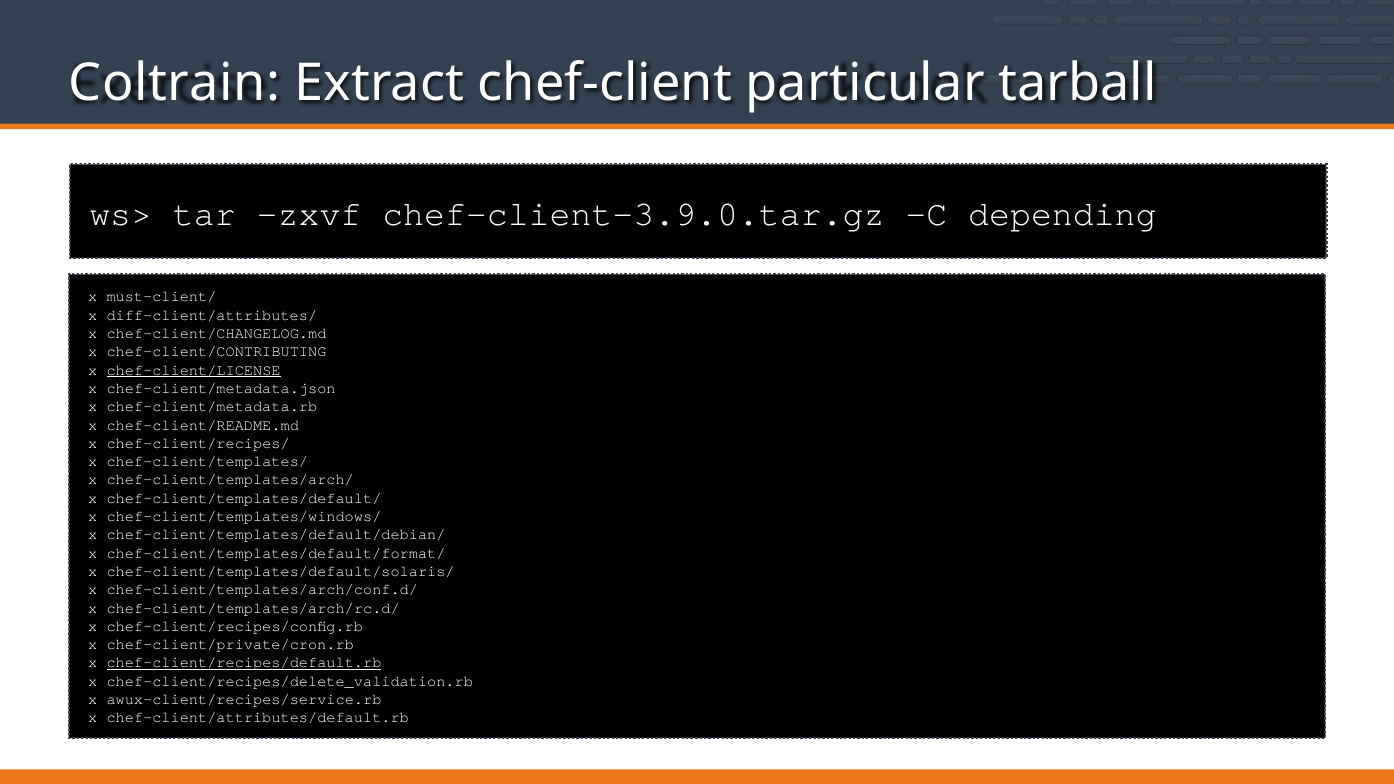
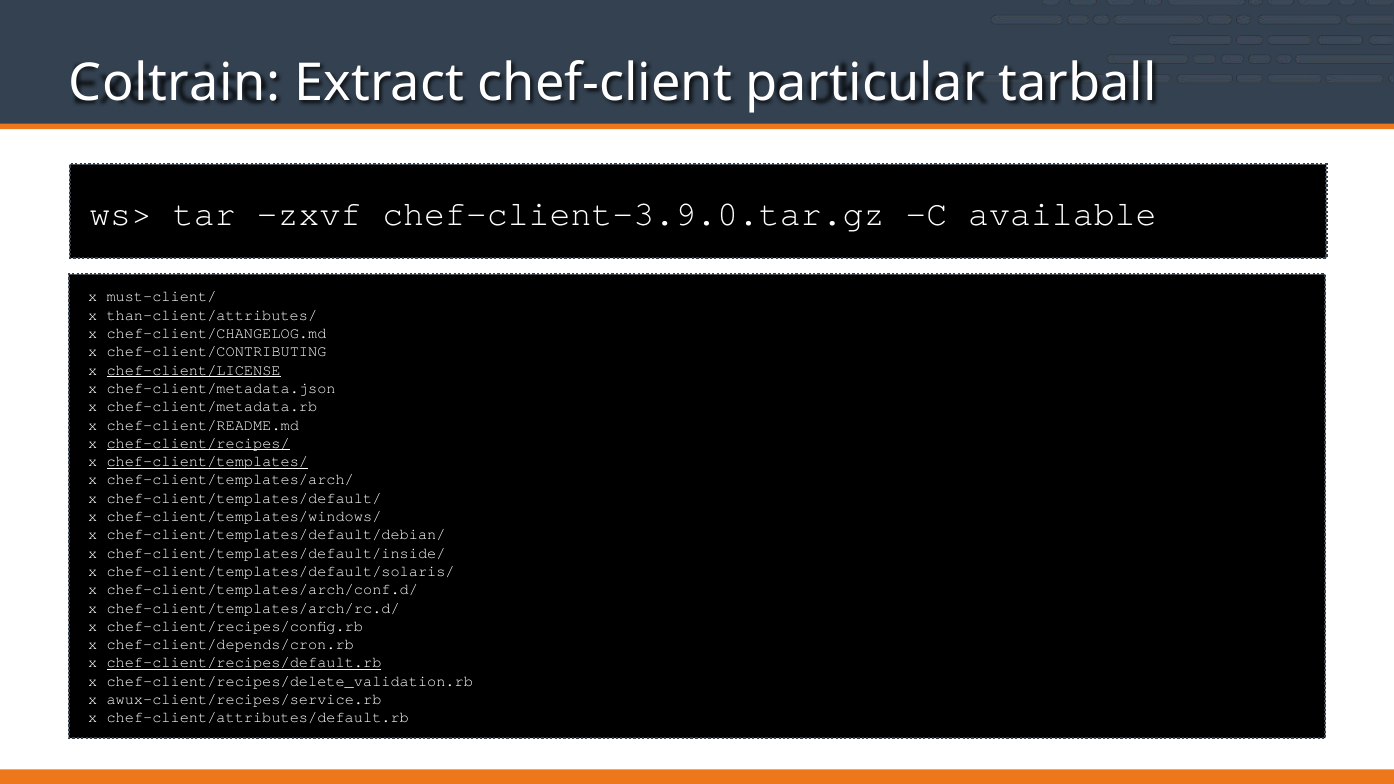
depending: depending -> available
diff-client/attributes/: diff-client/attributes/ -> than-client/attributes/
chef-client/recipes/ underline: none -> present
chef-client/templates/ underline: none -> present
chef-client/templates/default/format/: chef-client/templates/default/format/ -> chef-client/templates/default/inside/
chef-client/private/cron.rb: chef-client/private/cron.rb -> chef-client/depends/cron.rb
